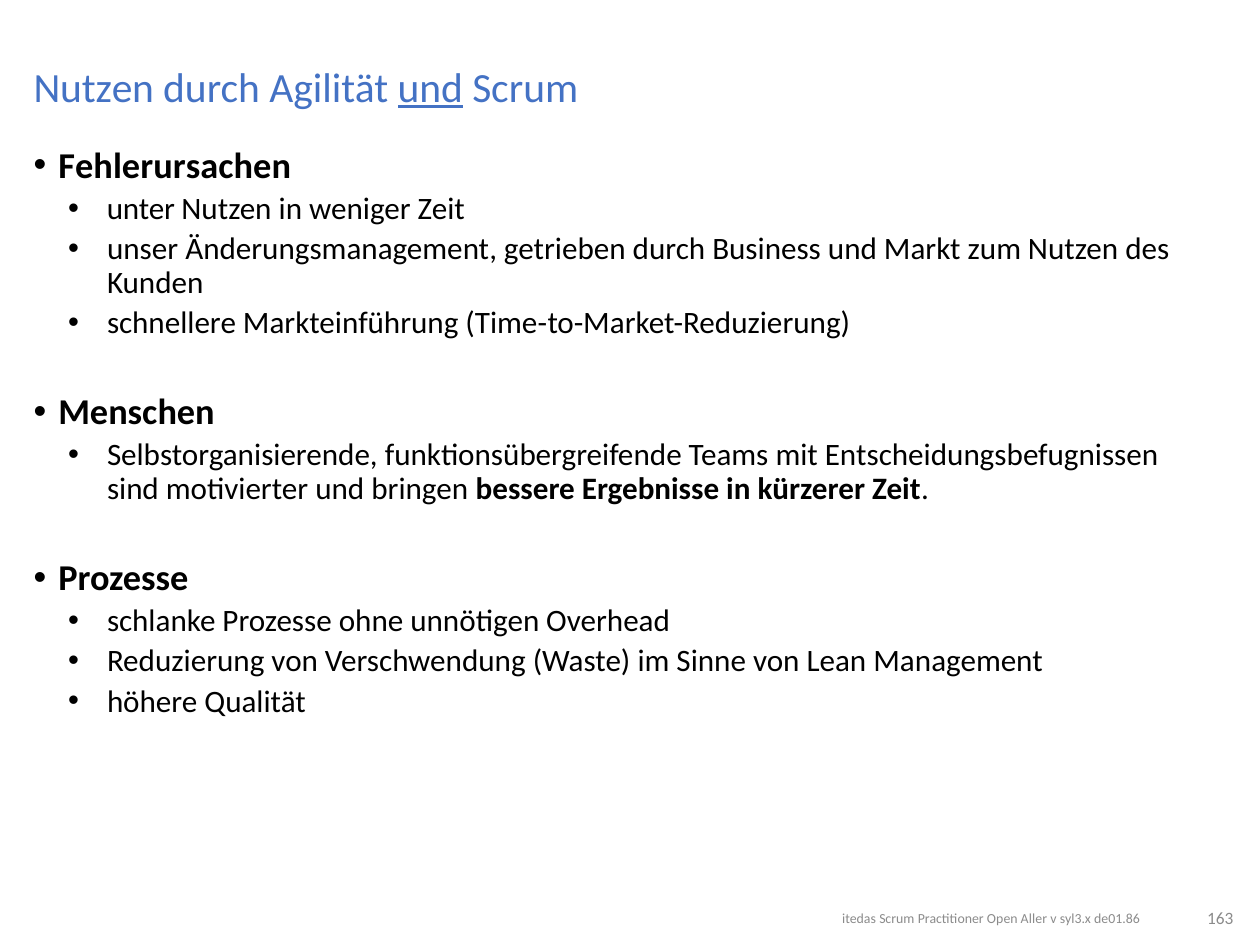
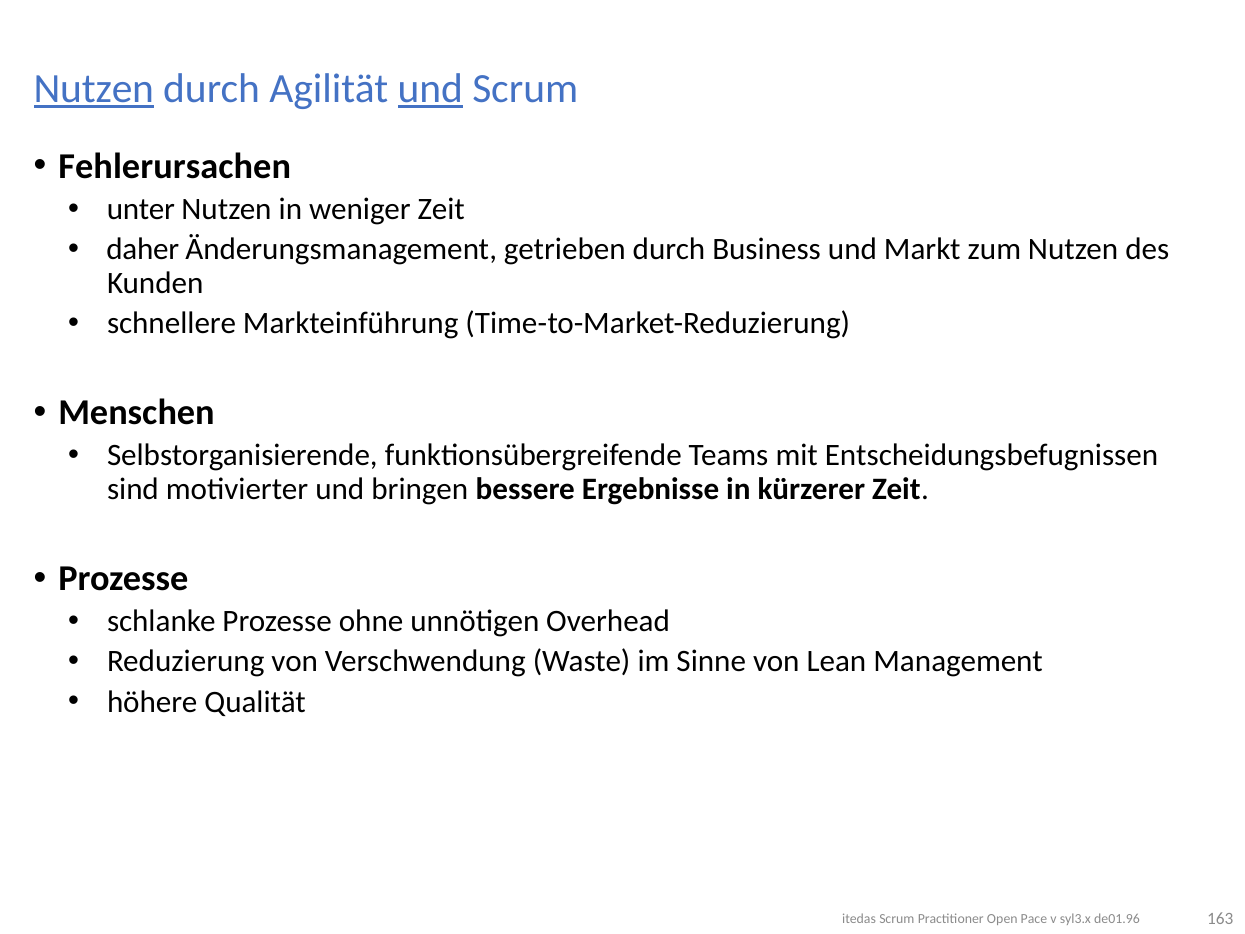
Nutzen at (94, 89) underline: none -> present
unser: unser -> daher
Aller: Aller -> Pace
de01.86: de01.86 -> de01.96
